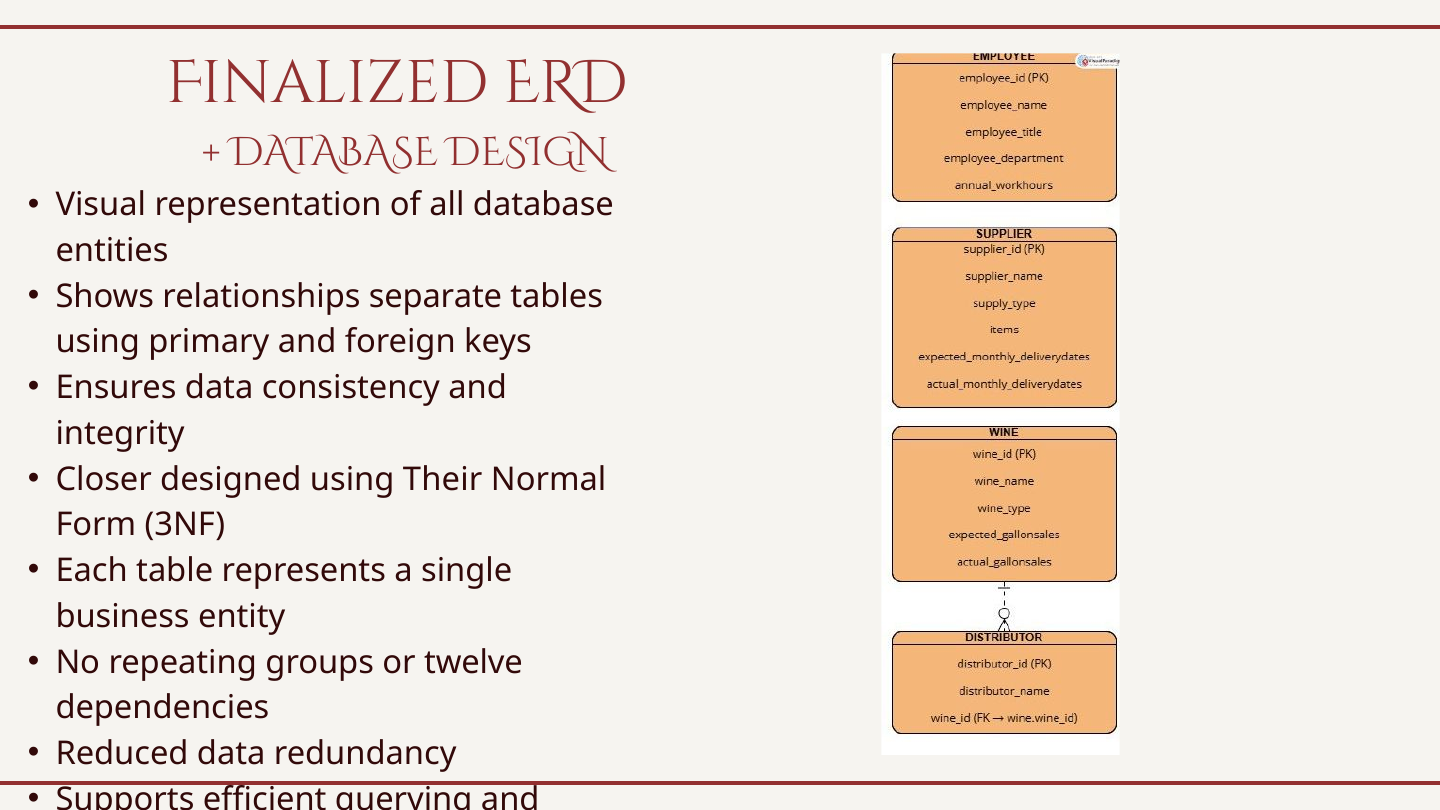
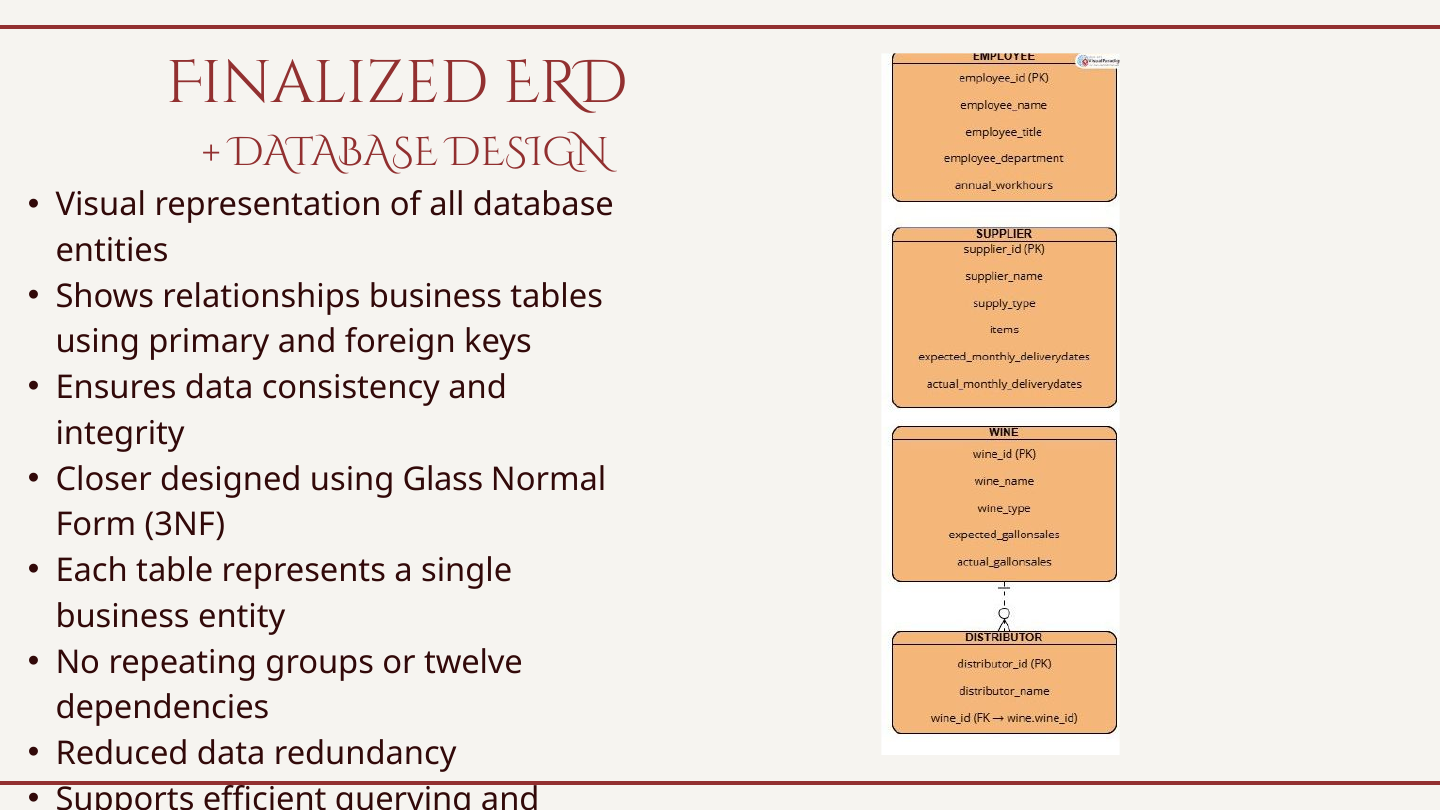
relationships separate: separate -> business
Their: Their -> Glass
